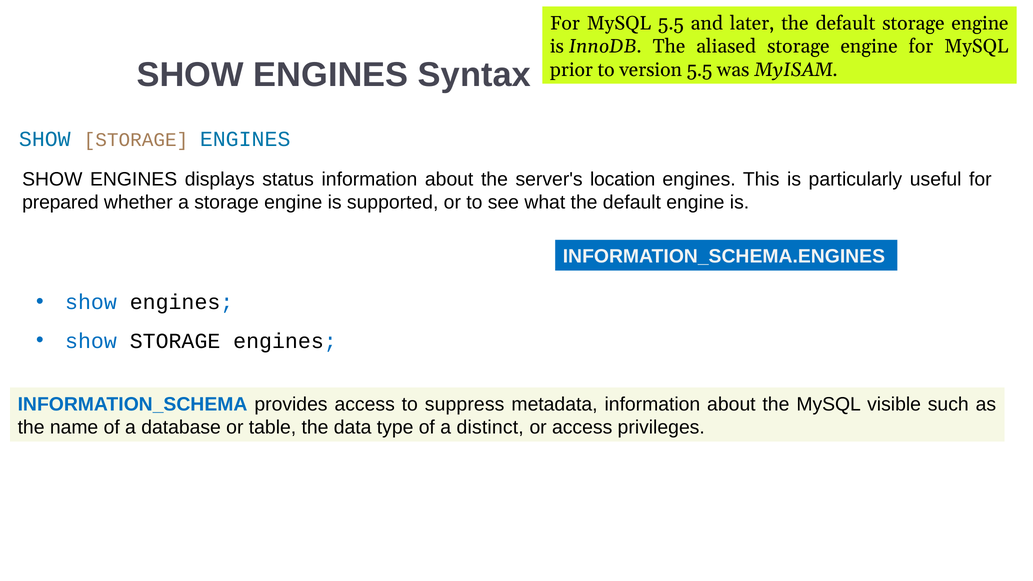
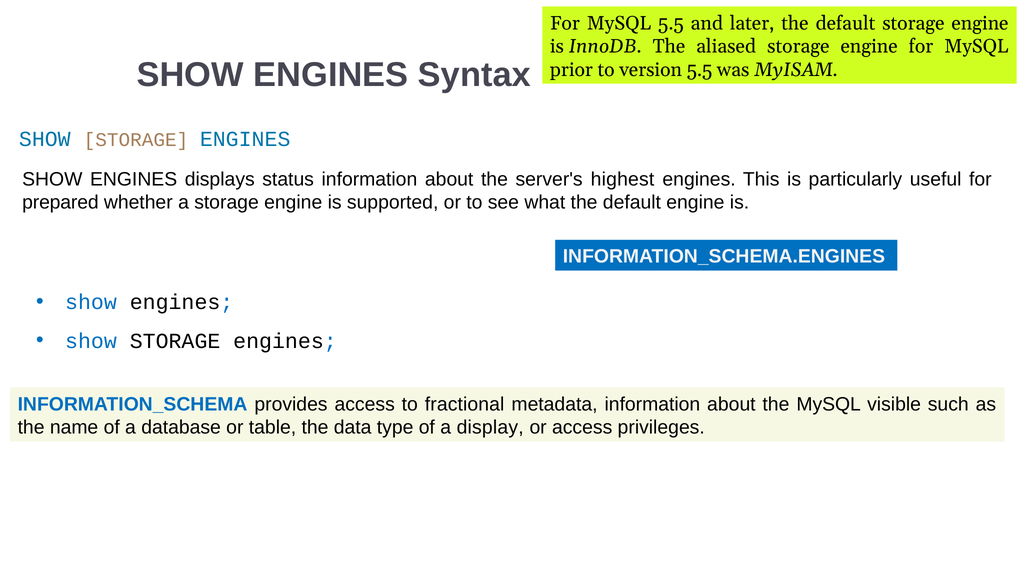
location: location -> highest
suppress: suppress -> fractional
distinct: distinct -> display
